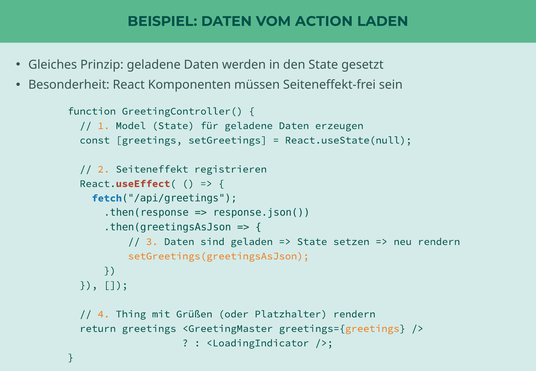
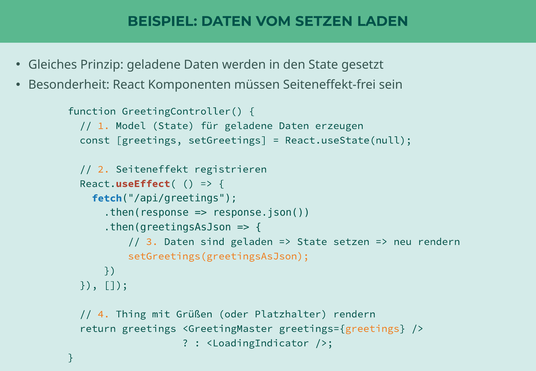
VOM ACTION: ACTION -> SETZEN
